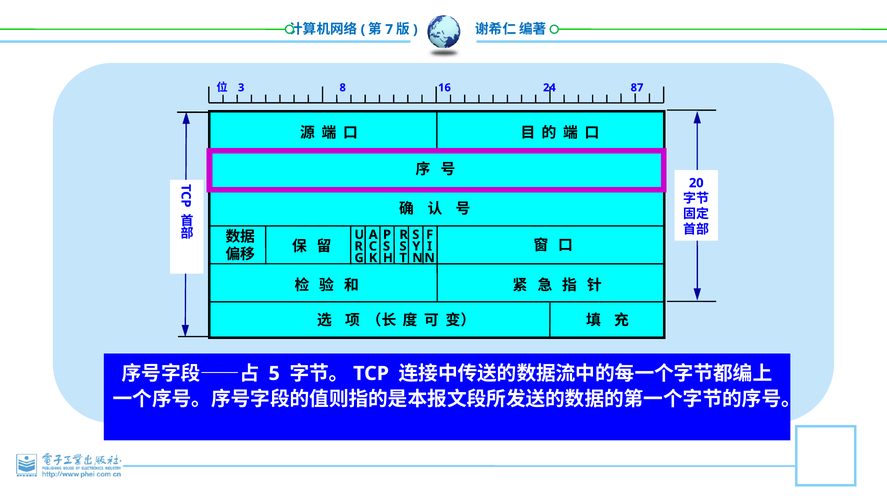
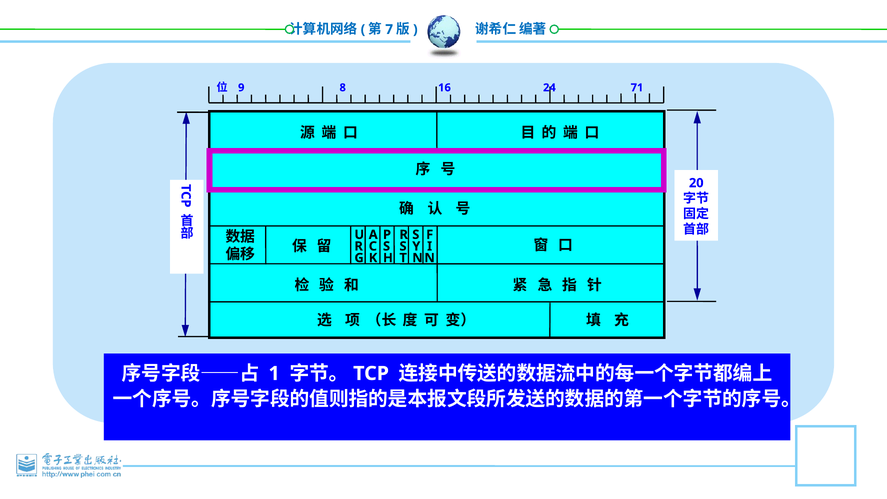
3: 3 -> 9
87: 87 -> 71
5: 5 -> 1
